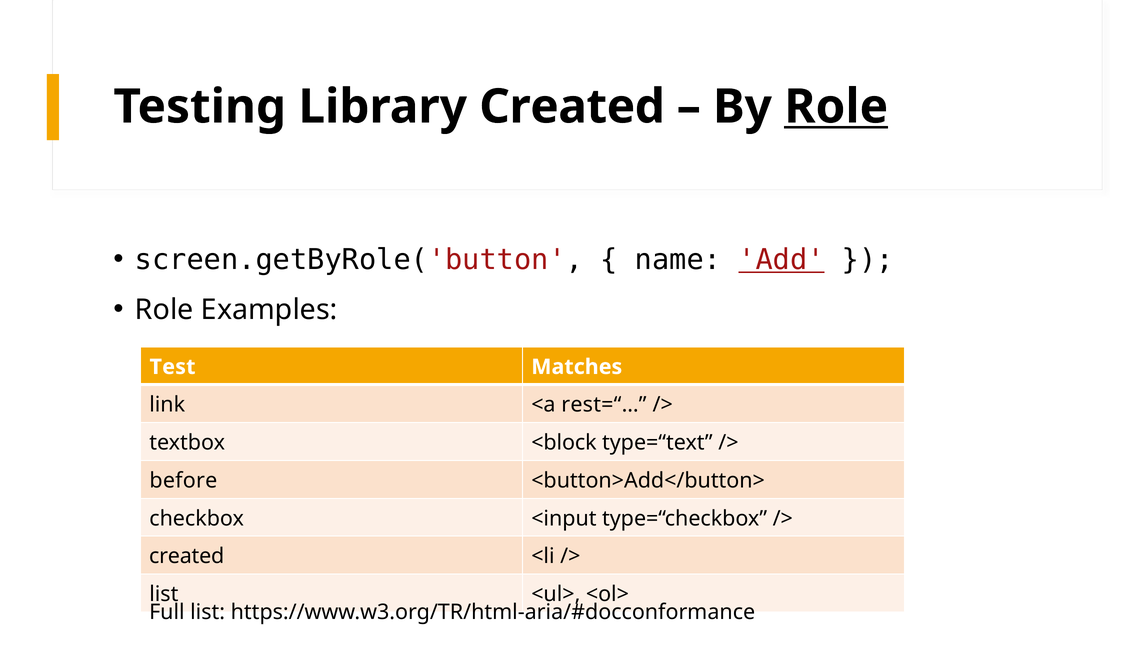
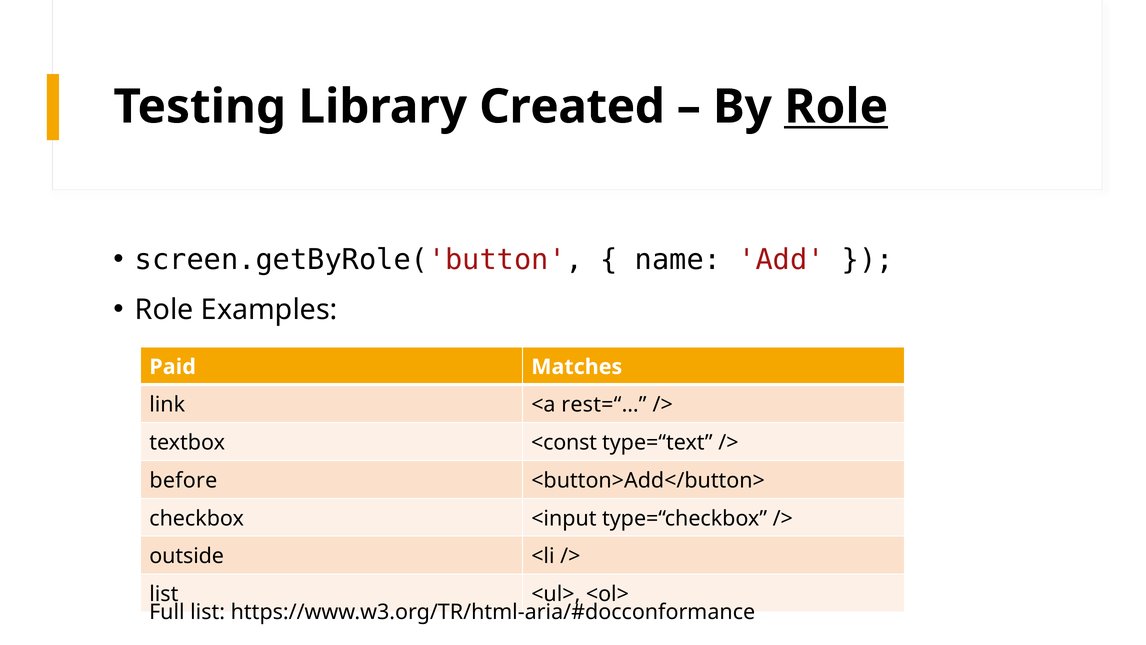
Add underline: present -> none
Test: Test -> Paid
<block: <block -> <const
created at (187, 556): created -> outside
